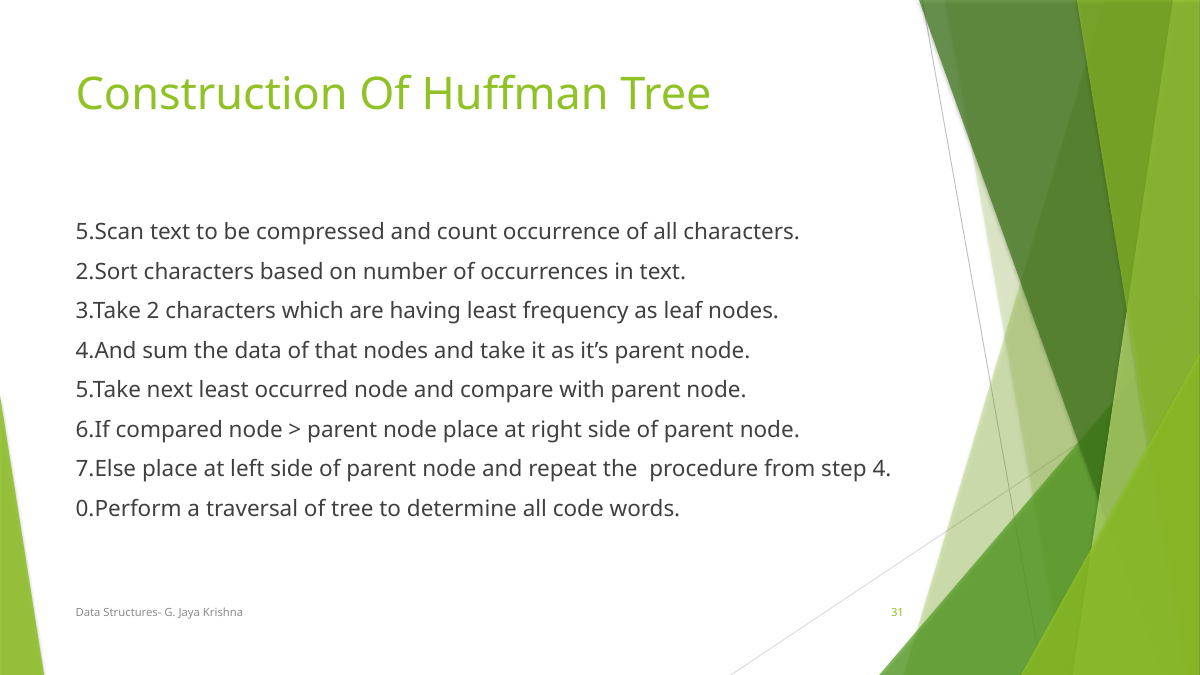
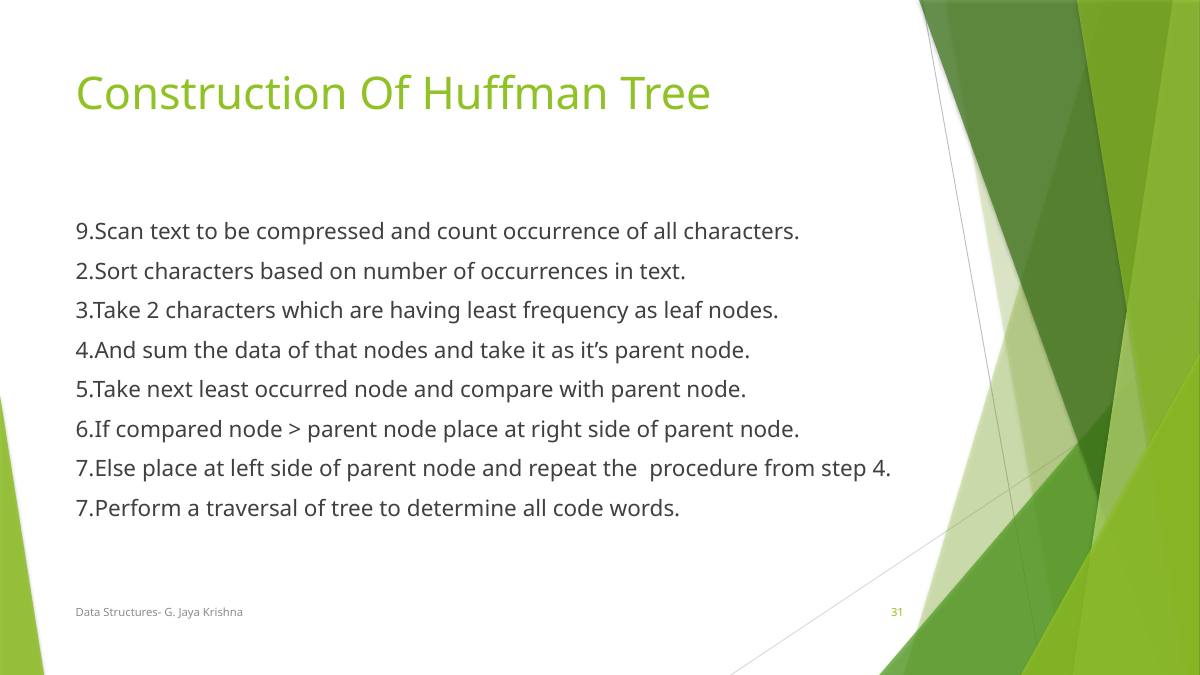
5.Scan: 5.Scan -> 9.Scan
0.Perform: 0.Perform -> 7.Perform
